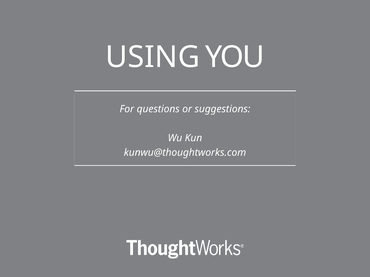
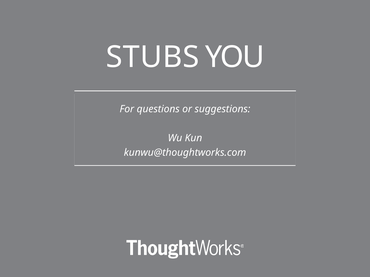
USING: USING -> STUBS
